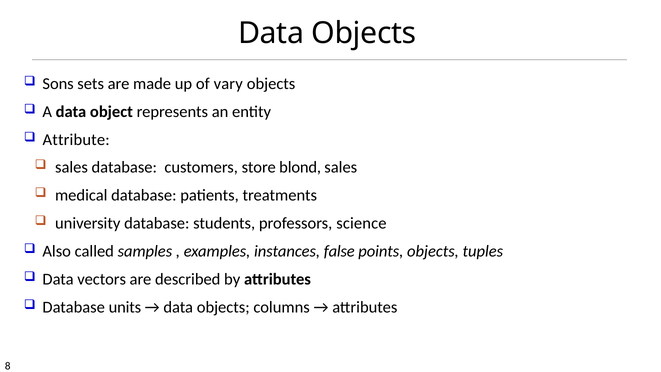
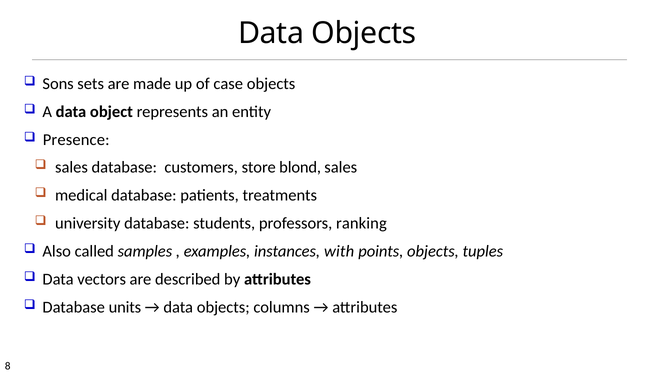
vary: vary -> case
Attribute: Attribute -> Presence
science: science -> ranking
false: false -> with
